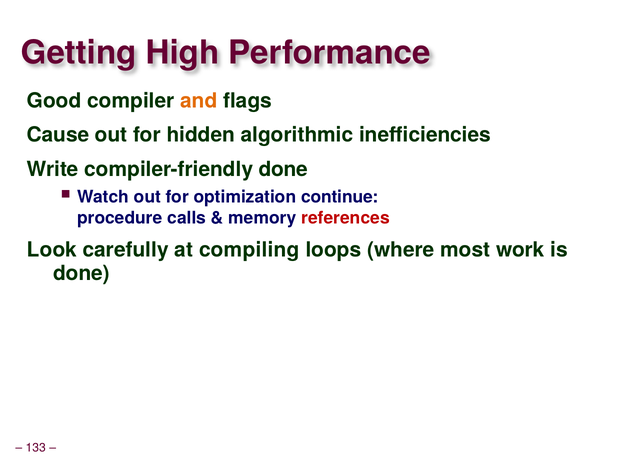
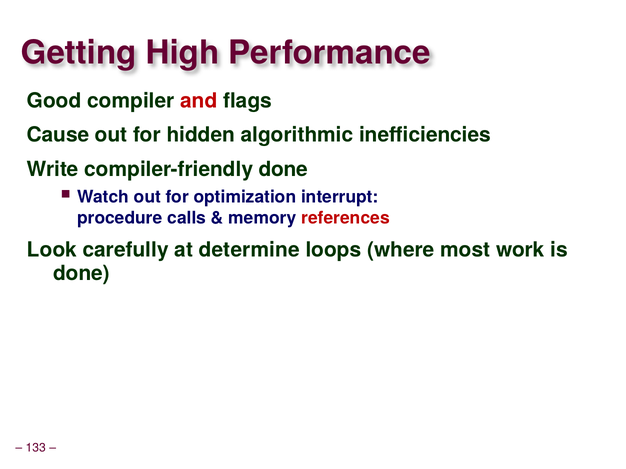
and colour: orange -> red
continue: continue -> interrupt
compiling: compiling -> determine
